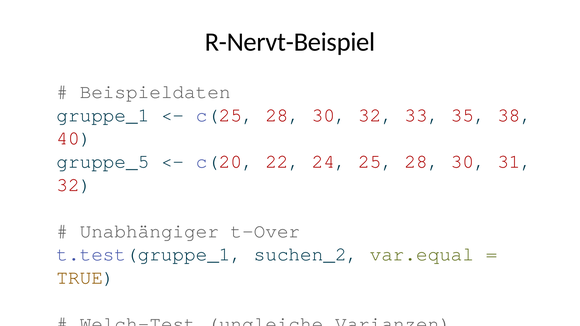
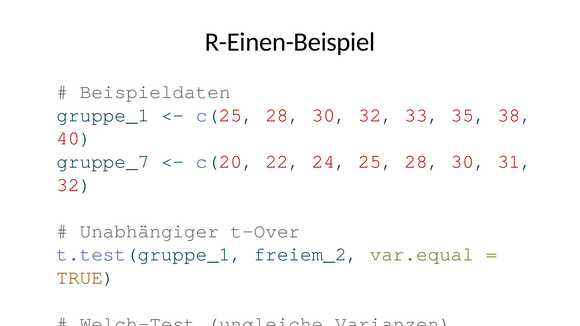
R-Nervt-Beispiel: R-Nervt-Beispiel -> R-Einen-Beispiel
gruppe_5: gruppe_5 -> gruppe_7
suchen_2: suchen_2 -> freiem_2
